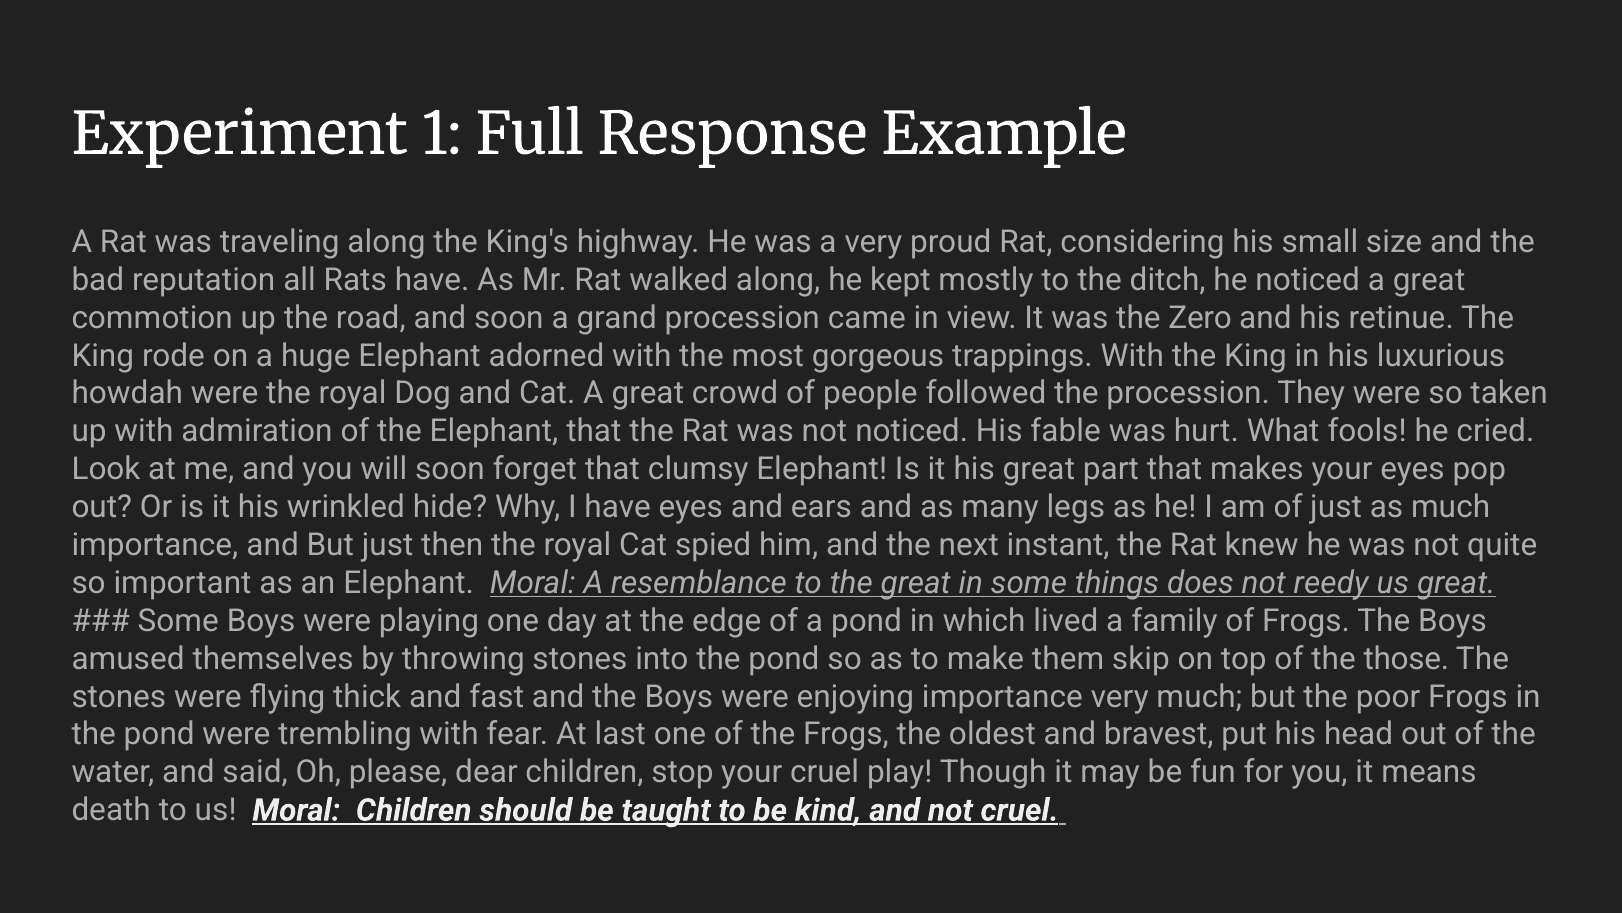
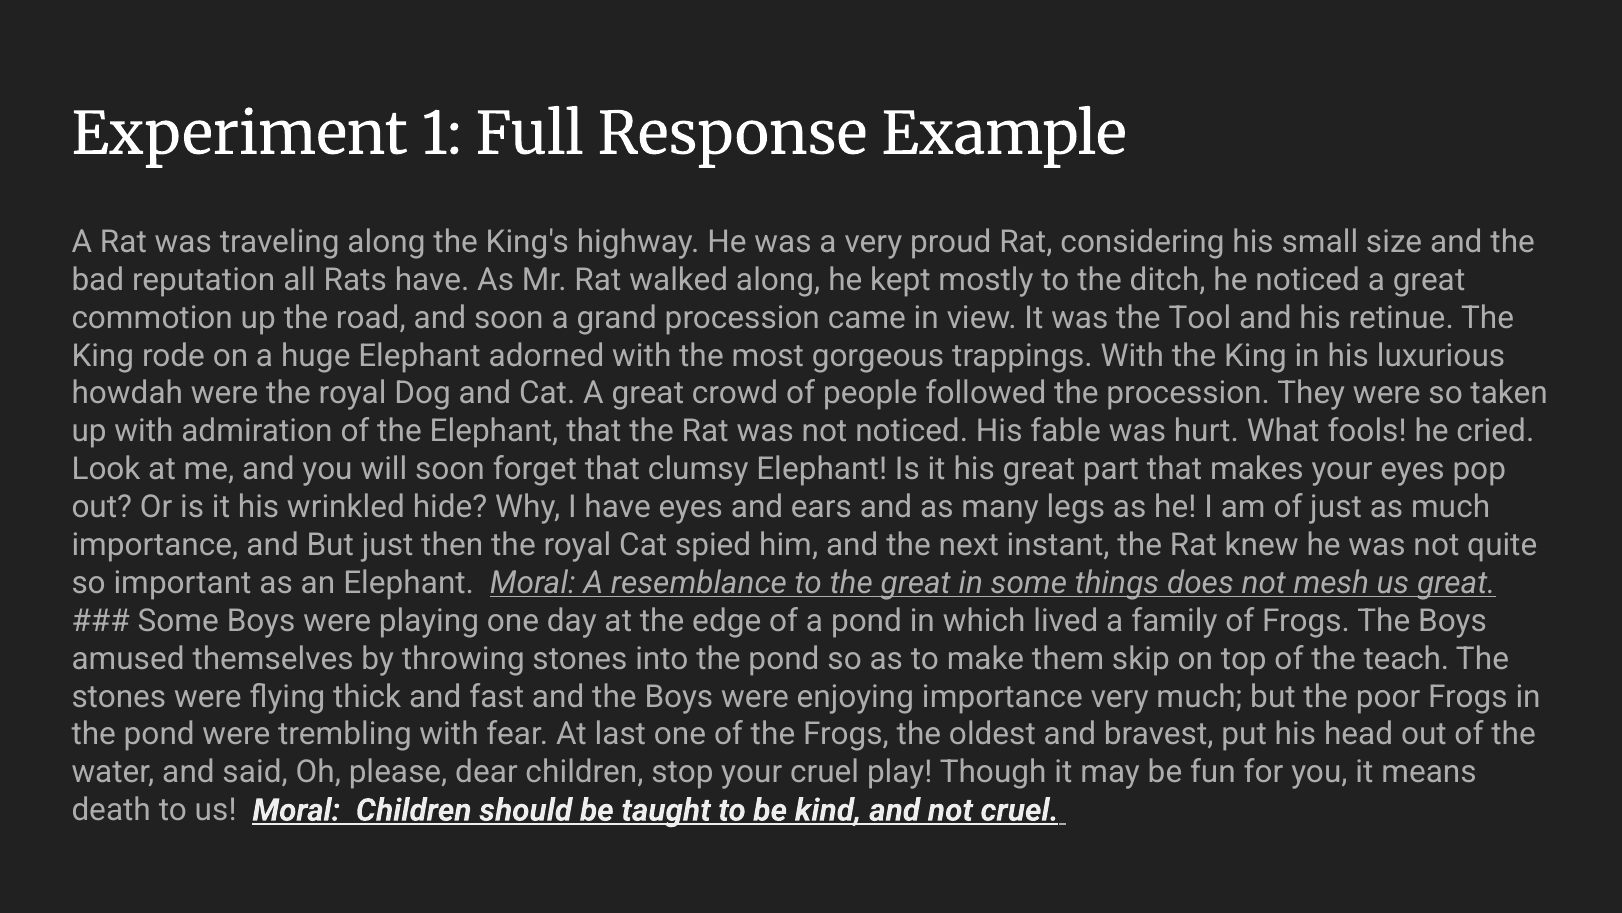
Zero: Zero -> Tool
reedy: reedy -> mesh
those: those -> teach
